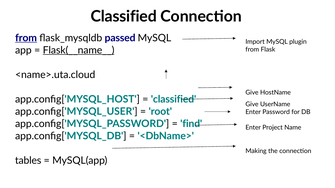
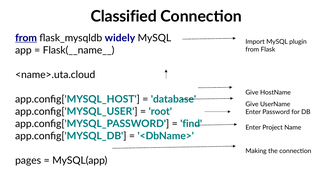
passed: passed -> widely
Flask(__name__ underline: present -> none
classified at (174, 99): classified -> database
tables: tables -> pages
